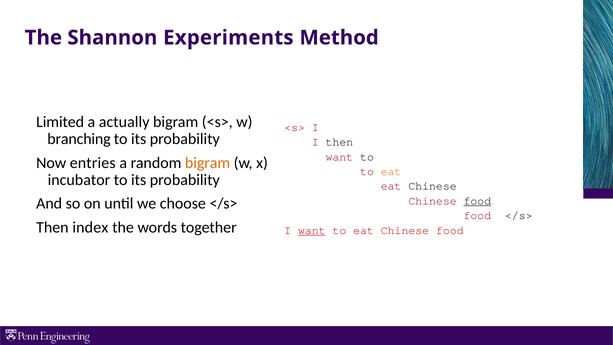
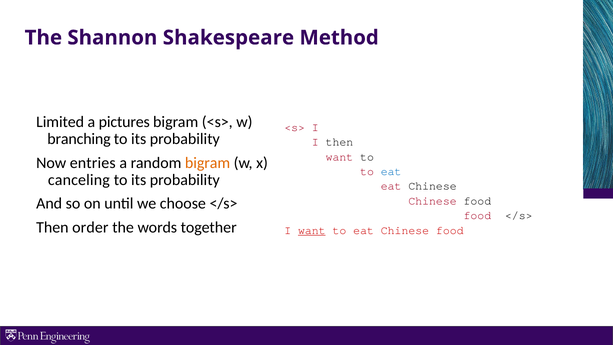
Experiments: Experiments -> Shakespeare
actually: actually -> pictures
eat at (391, 171) colour: orange -> blue
incubator: incubator -> canceling
food at (477, 201) underline: present -> none
index: index -> order
